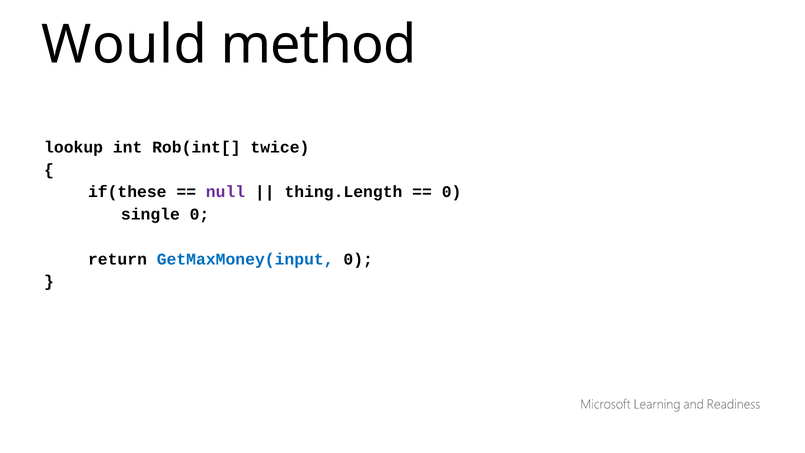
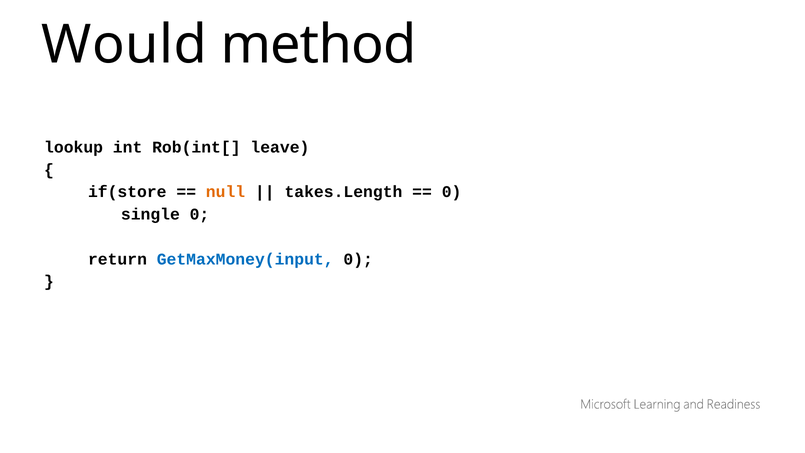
twice: twice -> leave
if(these: if(these -> if(store
null colour: purple -> orange
thing.Length: thing.Length -> takes.Length
